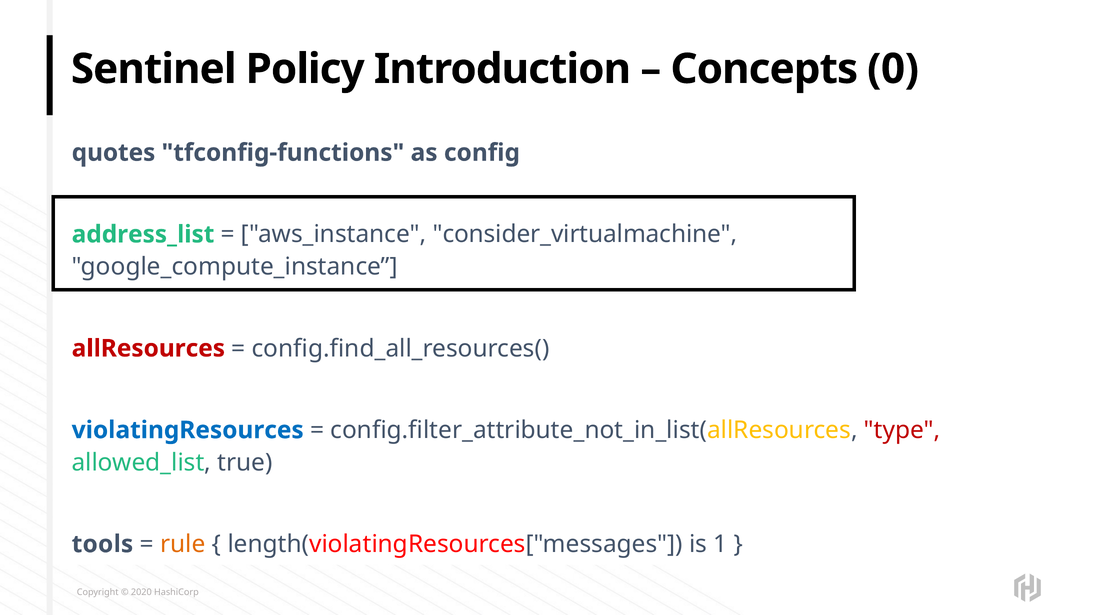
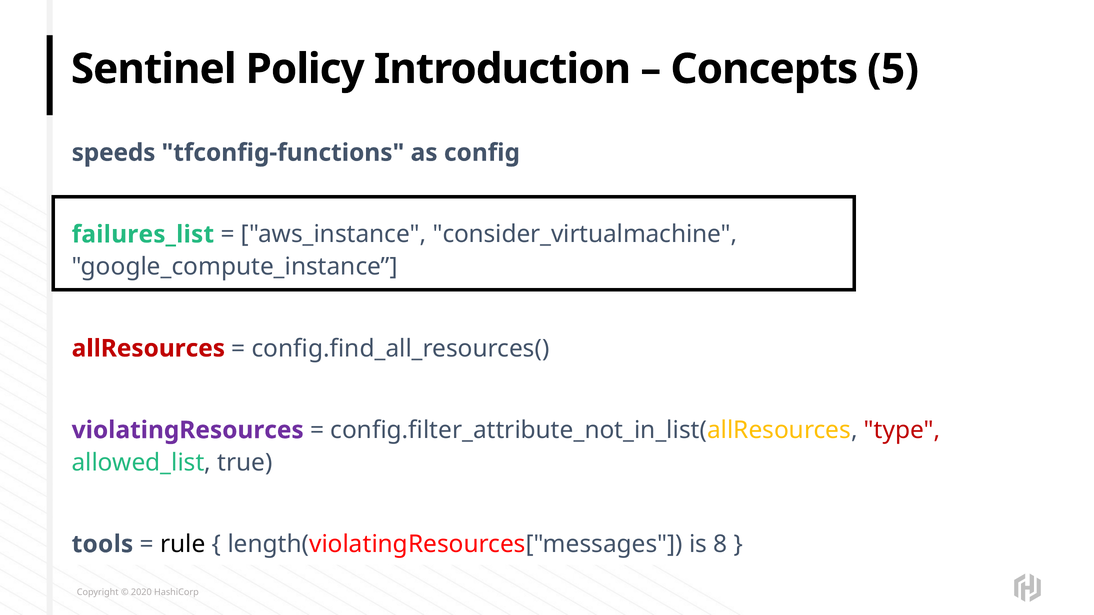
0: 0 -> 5
quotes: quotes -> speeds
address_list: address_list -> failures_list
violatingResources colour: blue -> purple
rule colour: orange -> black
1: 1 -> 8
